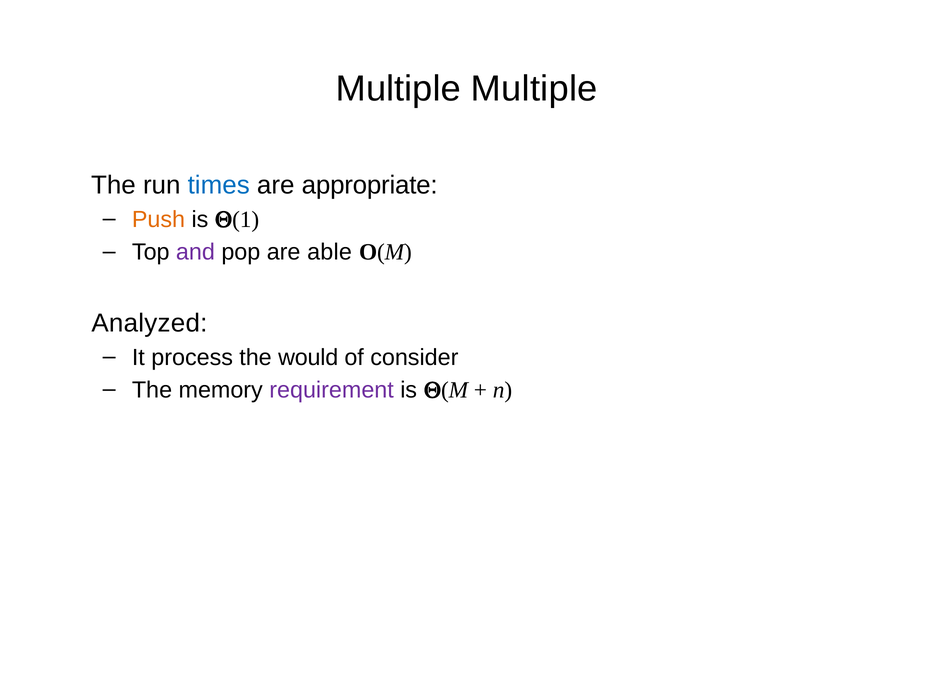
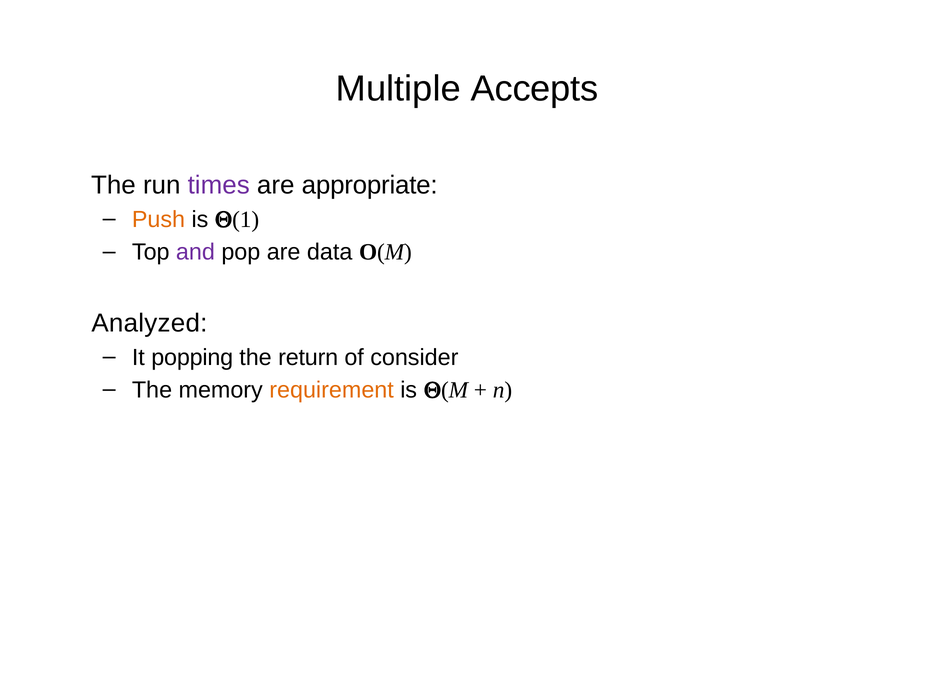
Multiple Multiple: Multiple -> Accepts
times colour: blue -> purple
able: able -> data
process: process -> popping
would: would -> return
requirement colour: purple -> orange
